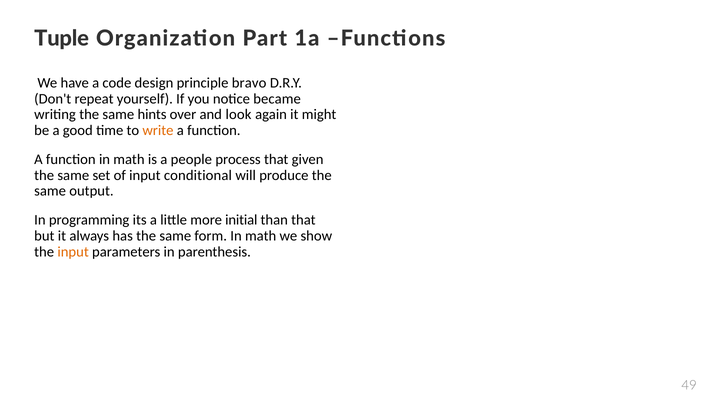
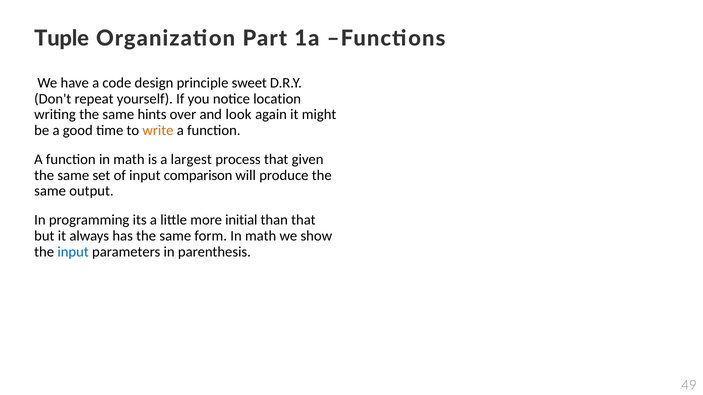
bravo: bravo -> sweet
became: became -> location
people: people -> largest
conditional: conditional -> comparison
input at (73, 252) colour: orange -> blue
